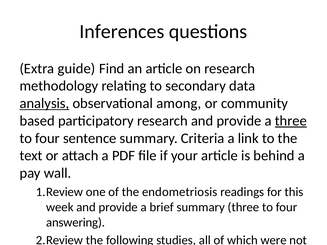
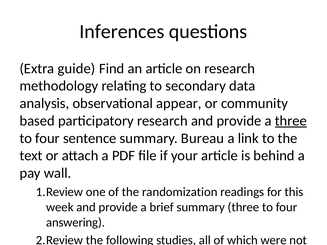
analysis at (44, 103) underline: present -> none
observational among: among -> appear
Criteria: Criteria -> Bureau
the endometriosis: endometriosis -> randomization
